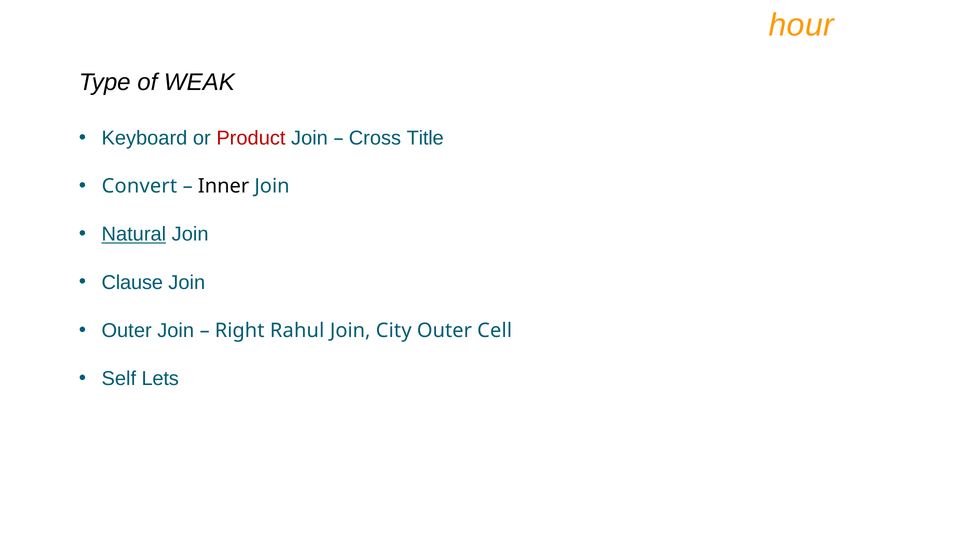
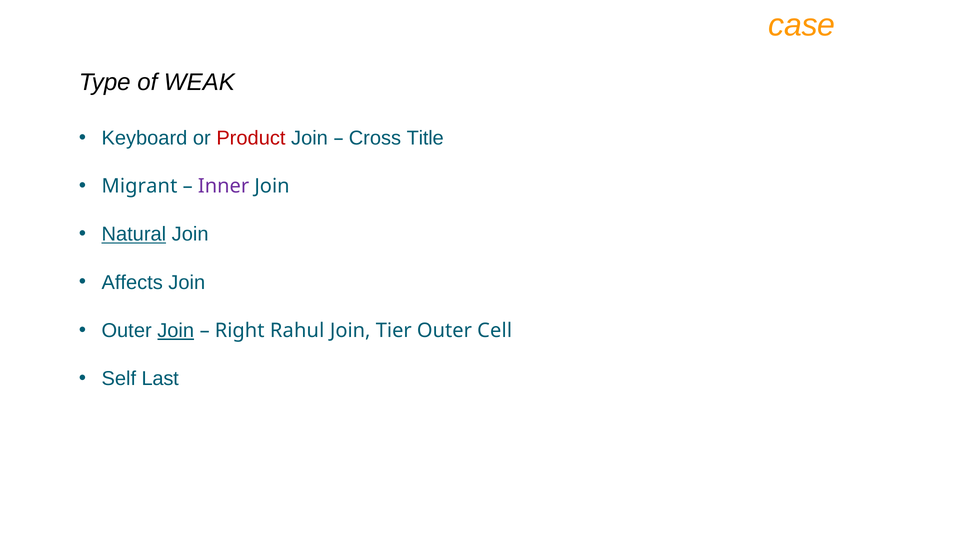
hour: hour -> case
Convert: Convert -> Migrant
Inner colour: black -> purple
Clause: Clause -> Affects
Join at (176, 331) underline: none -> present
City: City -> Tier
Lets: Lets -> Last
